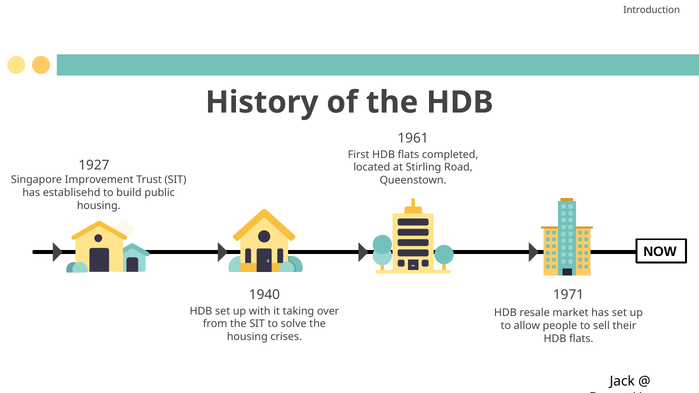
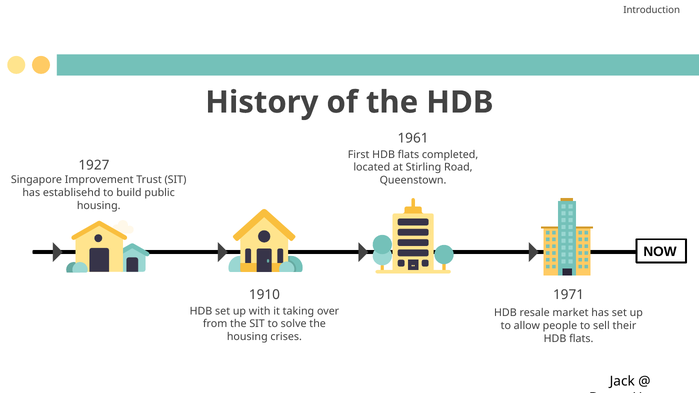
1940: 1940 -> 1910
